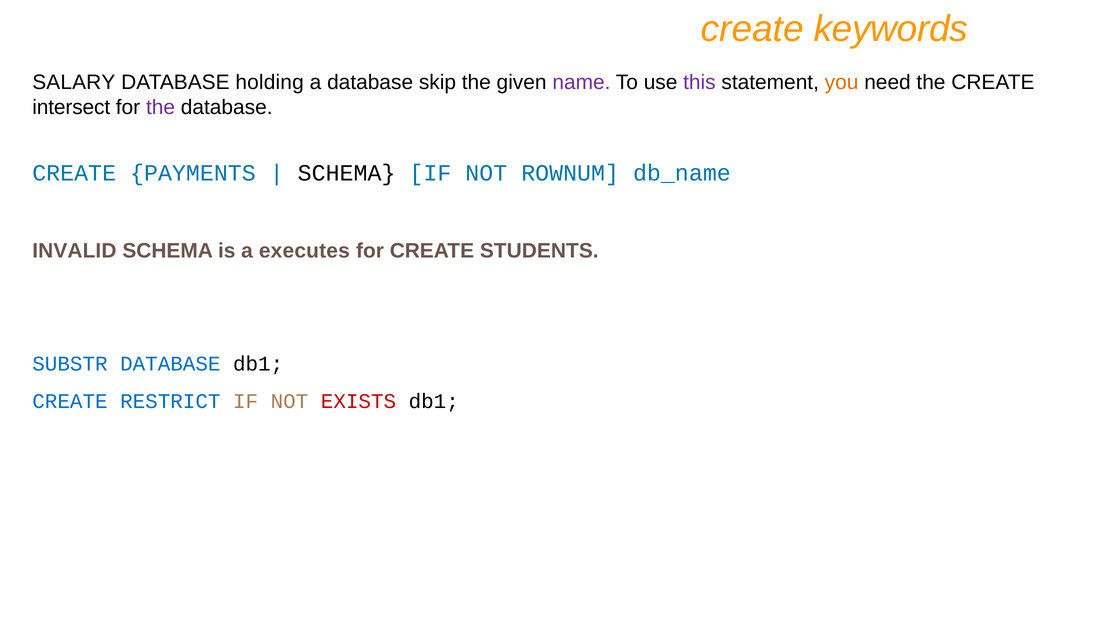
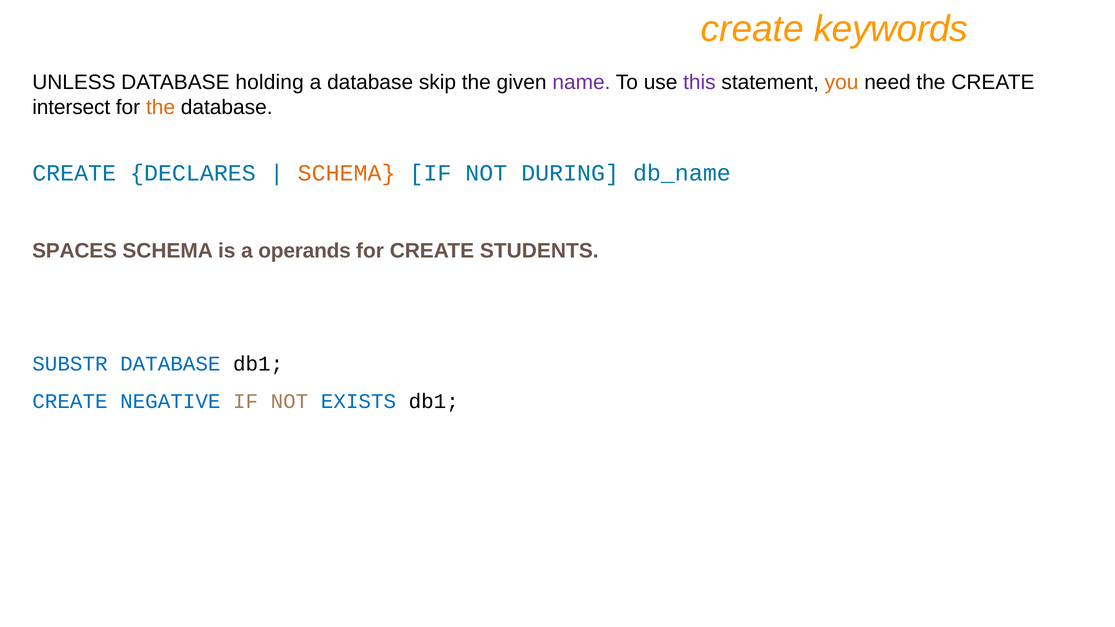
SALARY: SALARY -> UNLESS
the at (161, 107) colour: purple -> orange
PAYMENTS: PAYMENTS -> DECLARES
SCHEMA at (347, 173) colour: black -> orange
ROWNUM: ROWNUM -> DURING
INVALID: INVALID -> SPACES
executes: executes -> operands
RESTRICT: RESTRICT -> NEGATIVE
EXISTS colour: red -> blue
